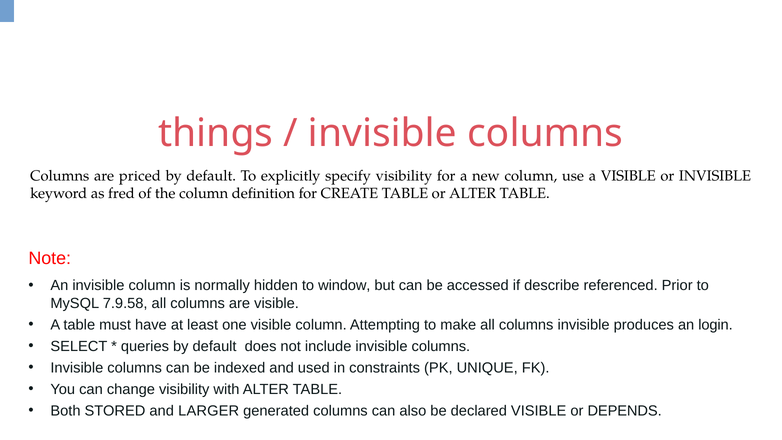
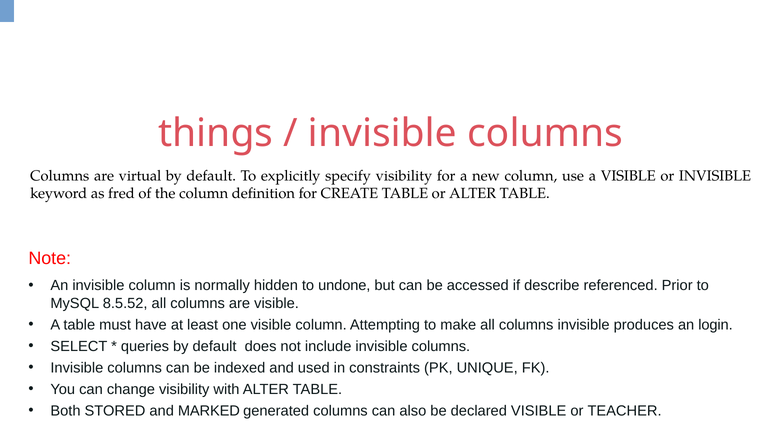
priced: priced -> virtual
window: window -> undone
7.9.58: 7.9.58 -> 8.5.52
LARGER: LARGER -> MARKED
DEPENDS: DEPENDS -> TEACHER
